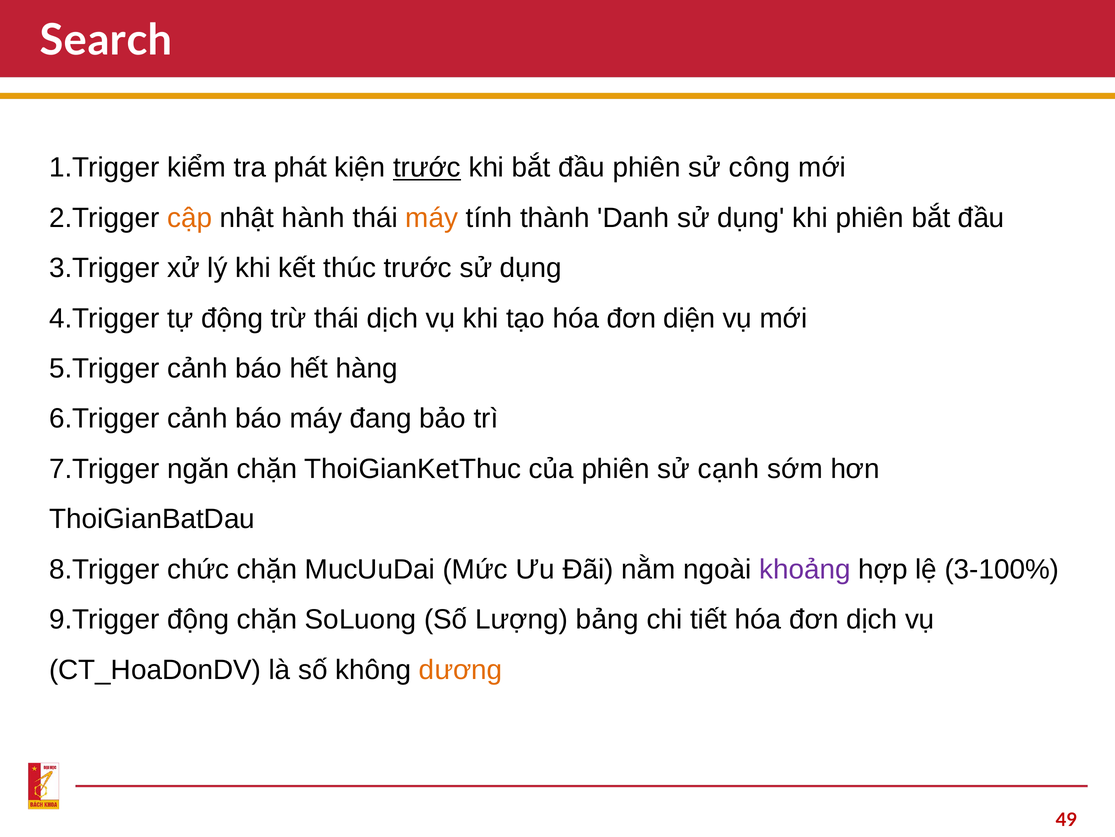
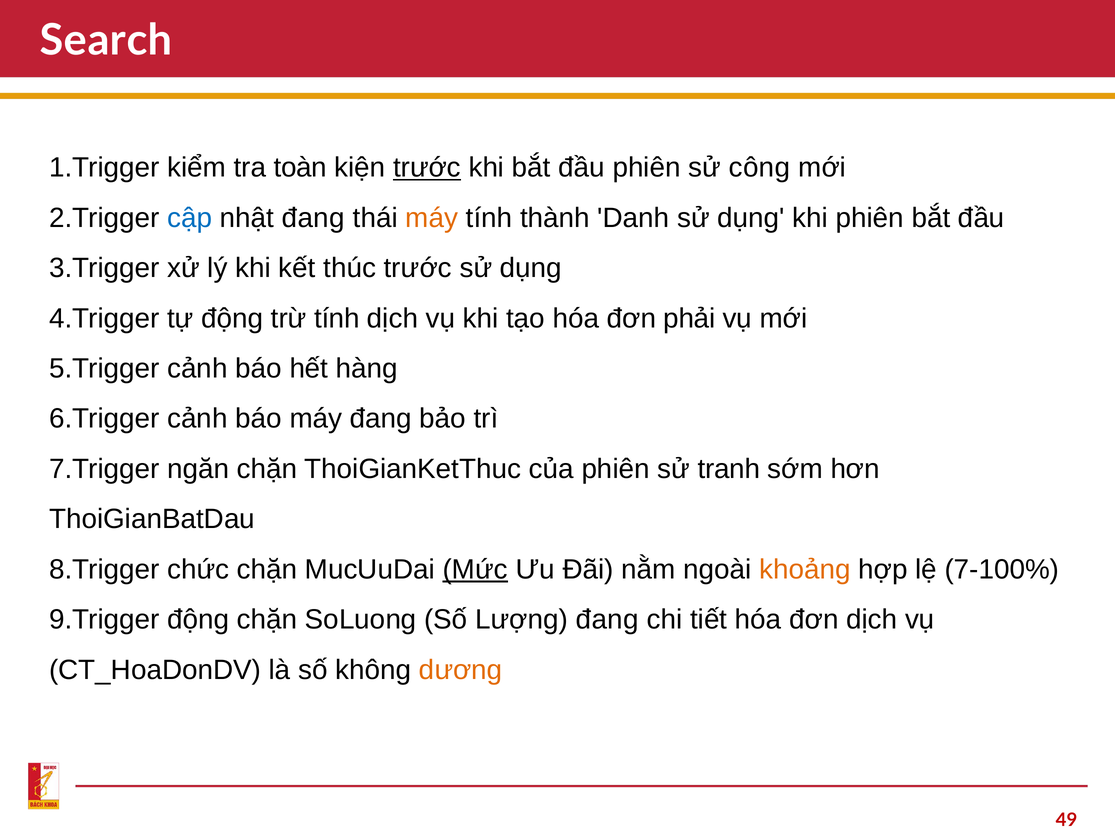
phát: phát -> toàn
cập colour: orange -> blue
nhật hành: hành -> đang
trừ thái: thái -> tính
diện: diện -> phải
cạnh: cạnh -> tranh
Mức underline: none -> present
khoảng colour: purple -> orange
3-100%: 3-100% -> 7-100%
Lượng bảng: bảng -> đang
